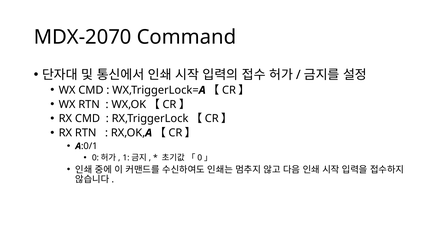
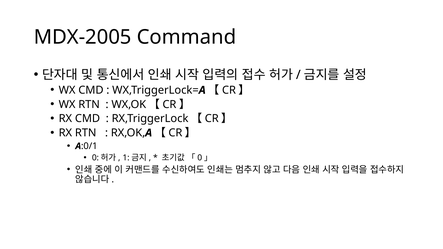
MDX-2070: MDX-2070 -> MDX-2005
